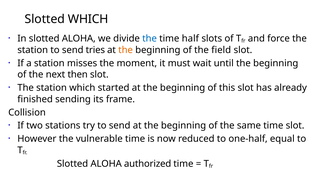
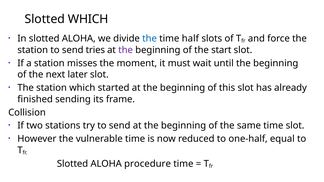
the at (126, 50) colour: orange -> purple
field: field -> start
then: then -> later
authorized: authorized -> procedure
